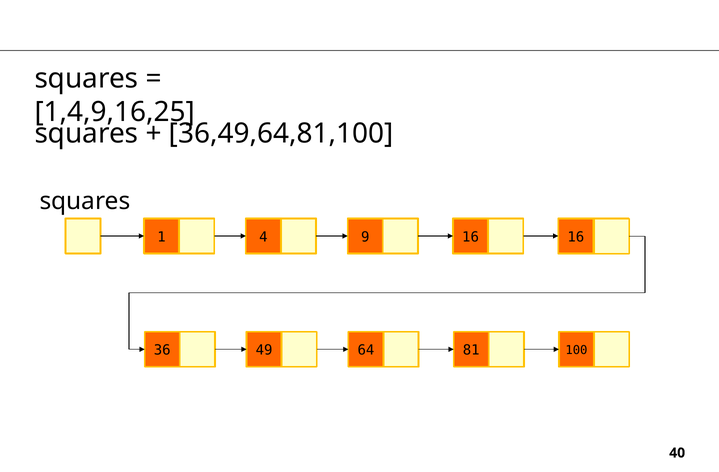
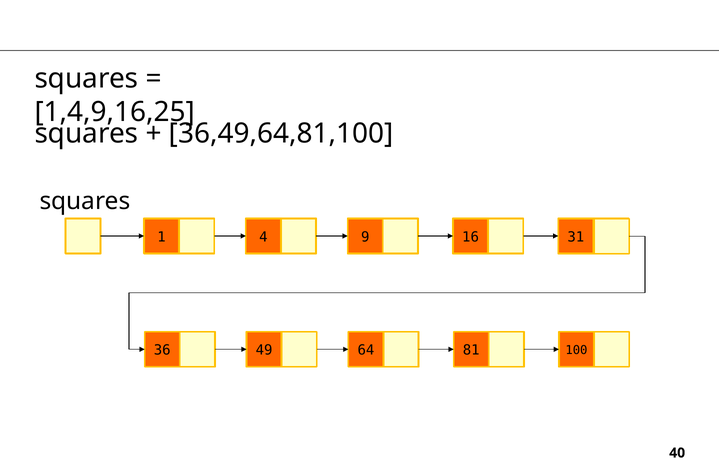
16 16: 16 -> 31
